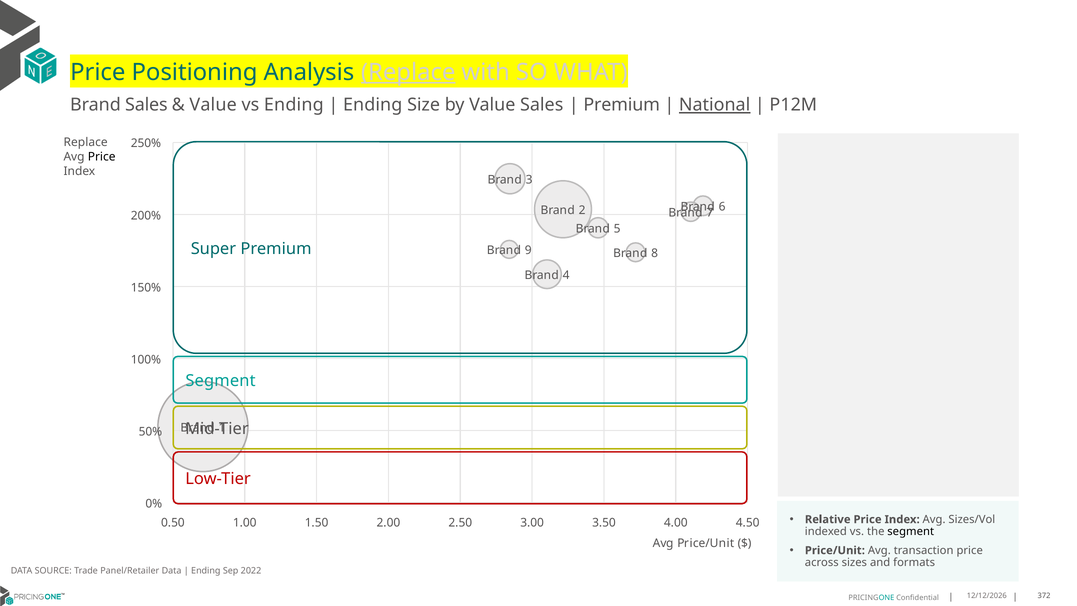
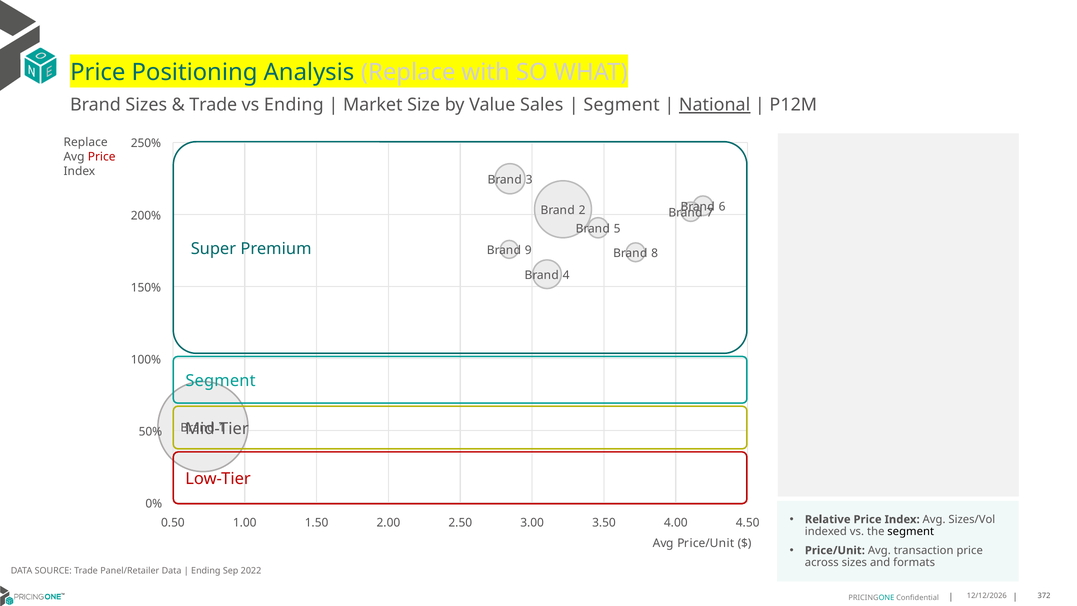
Replace at (408, 72) underline: present -> none
Brand Sales: Sales -> Sizes
Value at (213, 105): Value -> Trade
Ending at (373, 105): Ending -> Market
Premium at (622, 105): Premium -> Segment
Price at (102, 157) colour: black -> red
